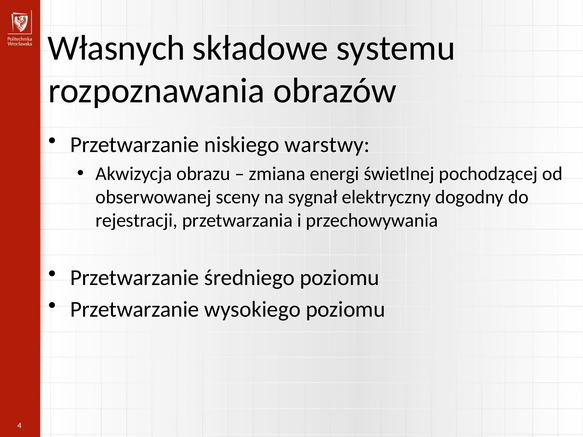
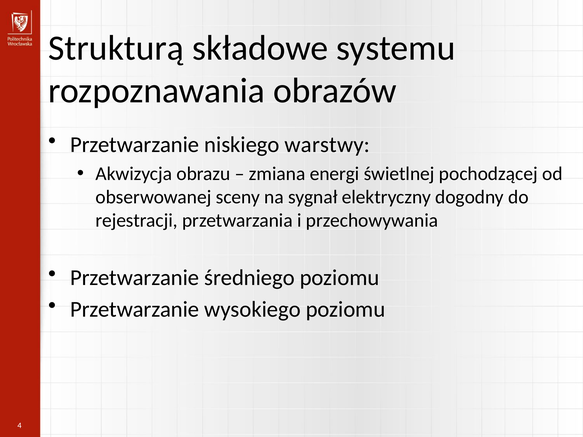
Własnych: Własnych -> Strukturą
